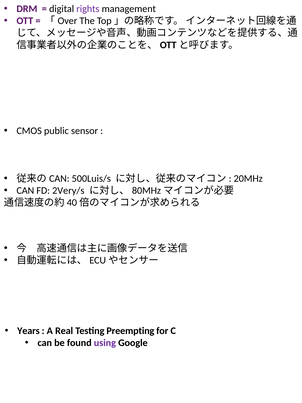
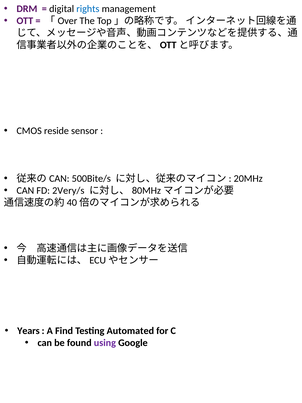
rights colour: purple -> blue
public: public -> reside
500Luis/s: 500Luis/s -> 500Bite/s
Real: Real -> Find
Preempting: Preempting -> Automated
